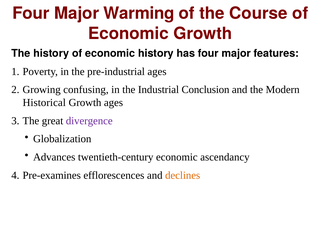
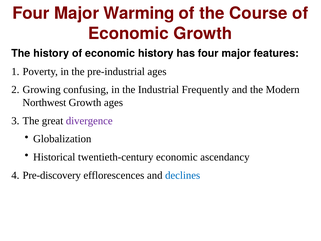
Conclusion: Conclusion -> Frequently
Historical: Historical -> Northwest
Advances: Advances -> Historical
Pre-examines: Pre-examines -> Pre-discovery
declines colour: orange -> blue
